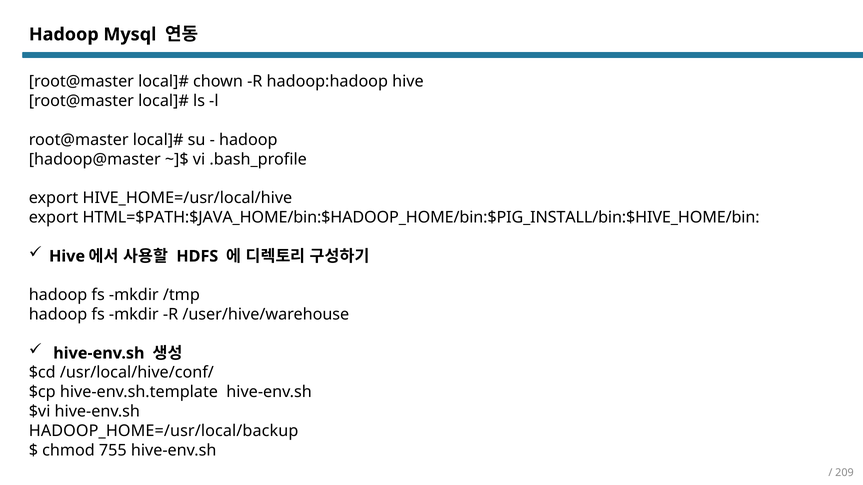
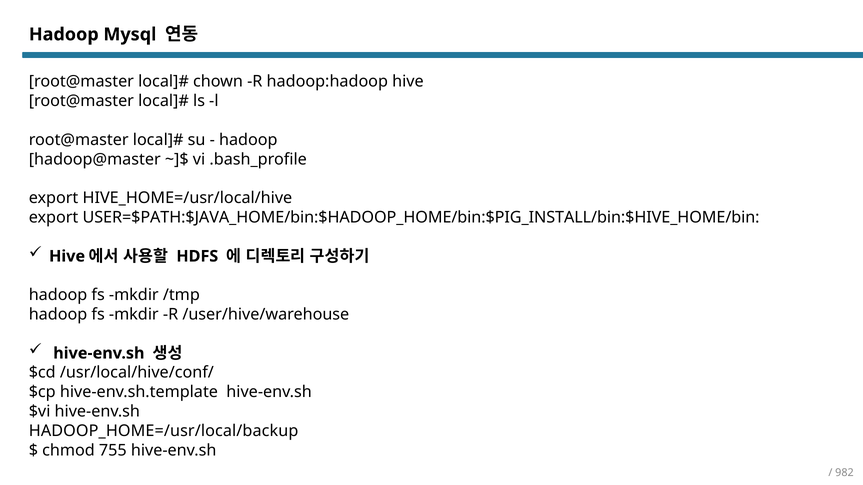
HTML=$PATH:$JAVA_HOME/bin:$HADOOP_HOME/bin:$PIG_INSTALL/bin:$HIVE_HOME/bin: HTML=$PATH:$JAVA_HOME/bin:$HADOOP_HOME/bin:$PIG_INSTALL/bin:$HIVE_HOME/bin -> USER=$PATH:$JAVA_HOME/bin:$HADOOP_HOME/bin:$PIG_INSTALL/bin:$HIVE_HOME/bin
209: 209 -> 982
